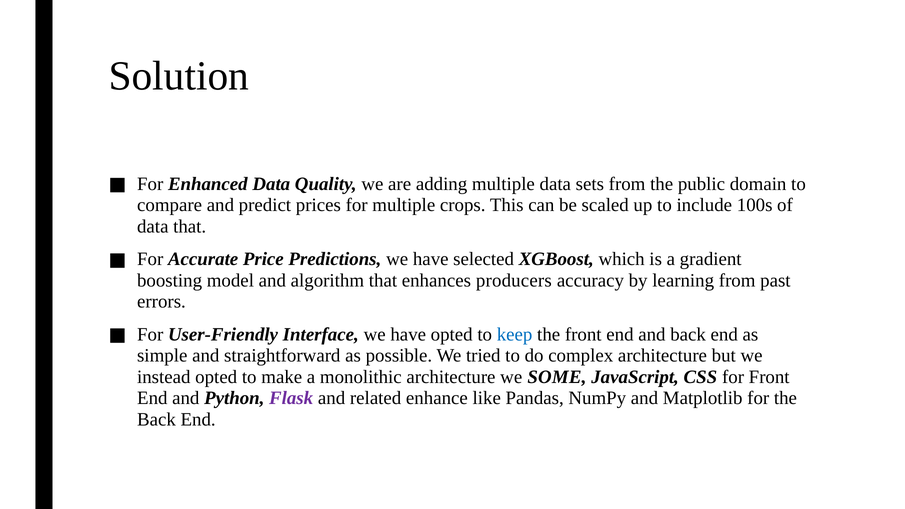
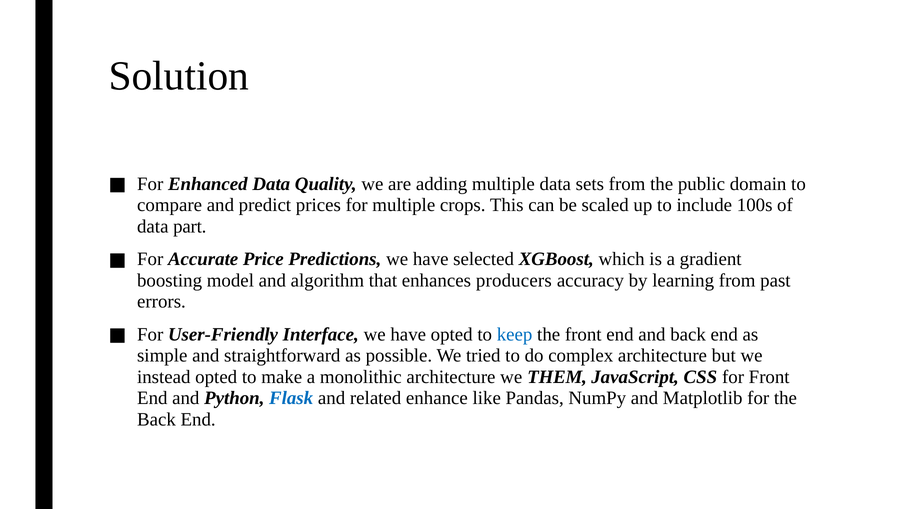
data that: that -> part
SOME: SOME -> THEM
Flask colour: purple -> blue
